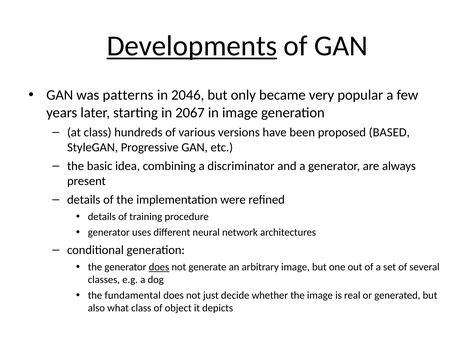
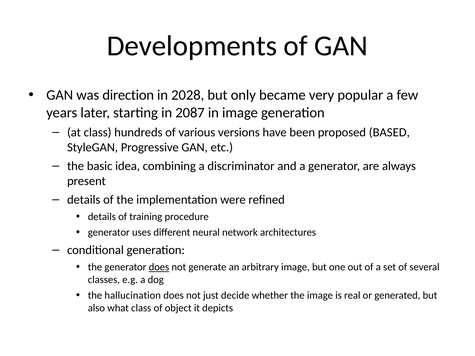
Developments underline: present -> none
patterns: patterns -> direction
2046: 2046 -> 2028
2067: 2067 -> 2087
fundamental: fundamental -> hallucination
